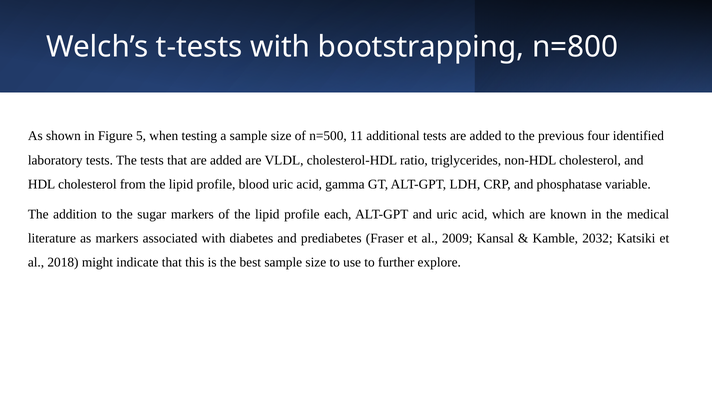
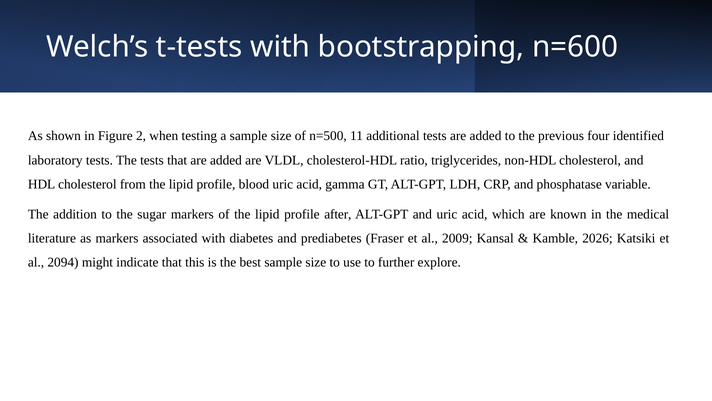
n=800: n=800 -> n=600
5: 5 -> 2
each: each -> after
2032: 2032 -> 2026
2018: 2018 -> 2094
